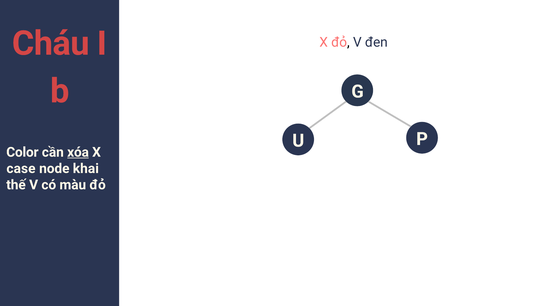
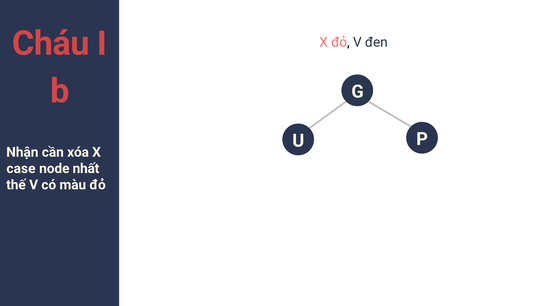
Color: Color -> Nhận
xóa underline: present -> none
khai: khai -> nhất
